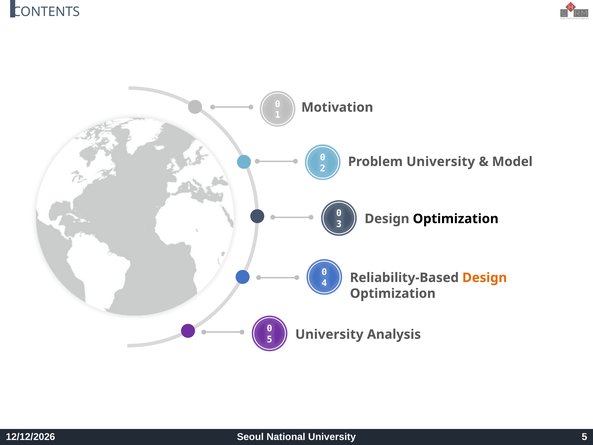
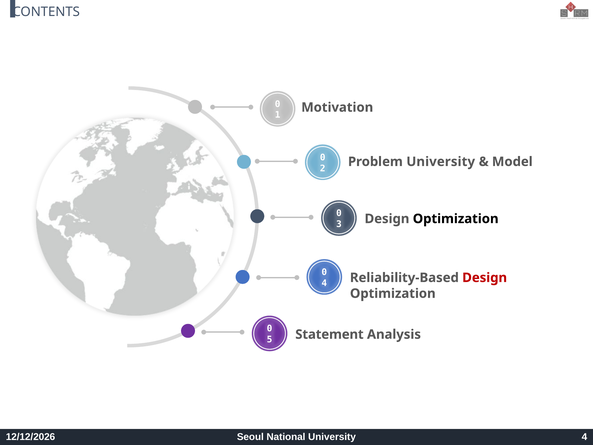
Design at (485, 278) colour: orange -> red
University at (329, 334): University -> Statement
University 5: 5 -> 4
